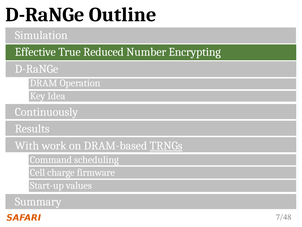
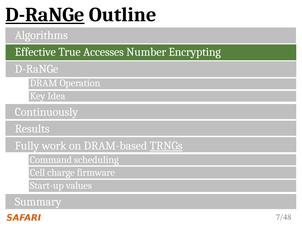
D-RaNGe at (45, 15) underline: none -> present
Simulation: Simulation -> Algorithms
Reduced: Reduced -> Accesses
With: With -> Fully
